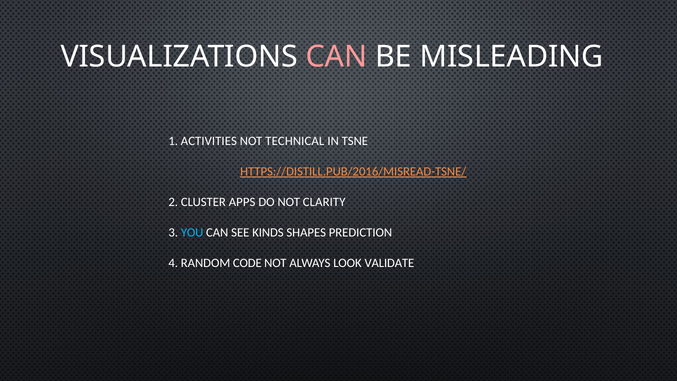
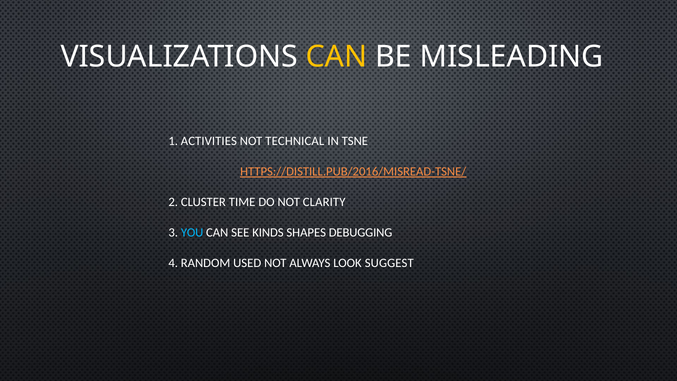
CAN at (337, 57) colour: pink -> yellow
APPS: APPS -> TIME
PREDICTION: PREDICTION -> DEBUGGING
CODE: CODE -> USED
VALIDATE: VALIDATE -> SUGGEST
